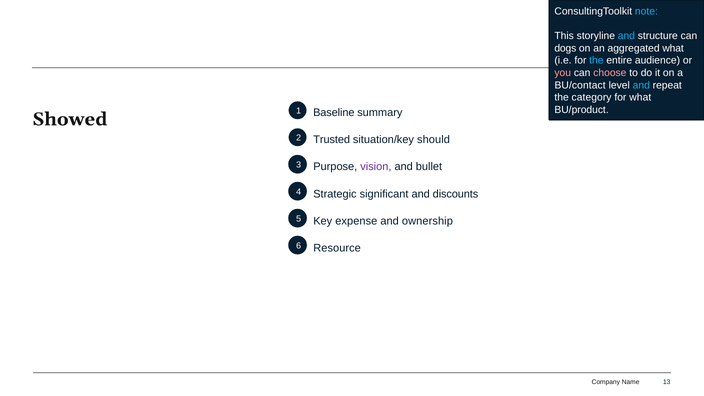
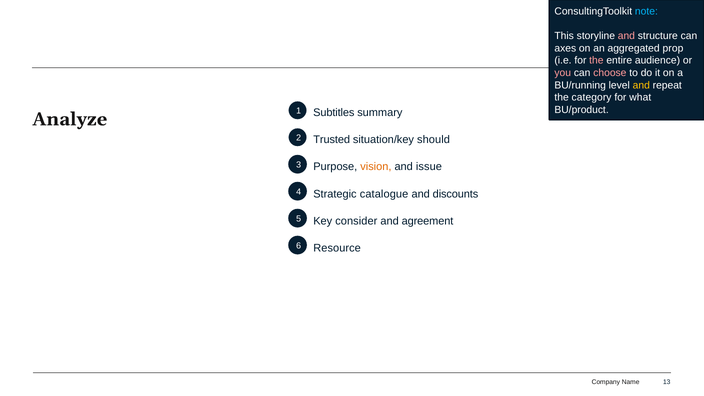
and at (626, 36) colour: light blue -> pink
dogs: dogs -> axes
aggregated what: what -> prop
the at (596, 61) colour: light blue -> pink
BU/contact: BU/contact -> BU/running
and at (641, 85) colour: light blue -> yellow
Showed: Showed -> Analyze
Baseline: Baseline -> Subtitles
vision colour: purple -> orange
bullet: bullet -> issue
significant: significant -> catalogue
expense: expense -> consider
ownership: ownership -> agreement
